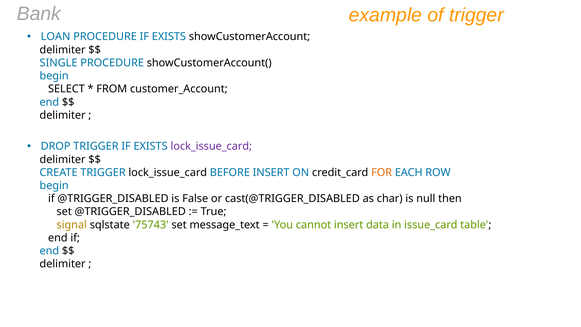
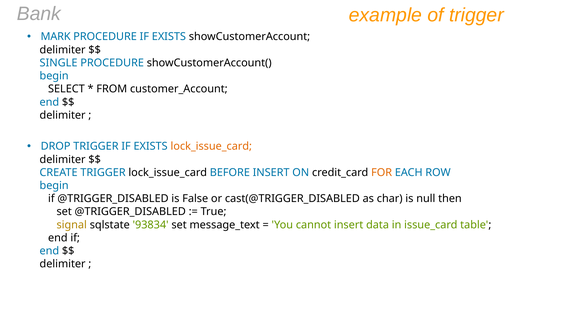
LOAN: LOAN -> MARK
lock_issue_card at (211, 146) colour: purple -> orange
75743: 75743 -> 93834
